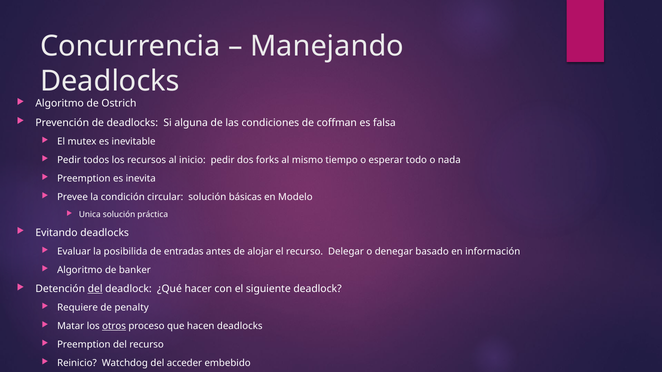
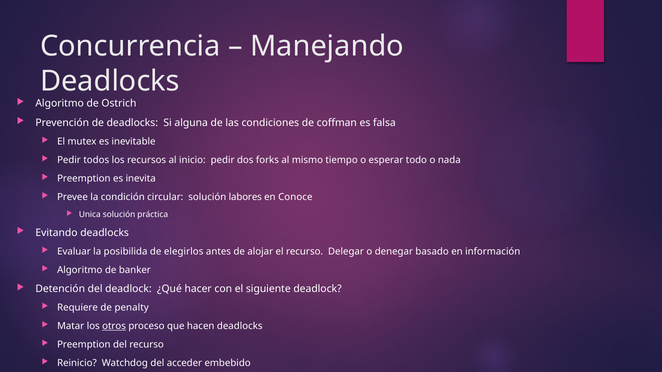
básicas: básicas -> labores
Modelo: Modelo -> Conoce
entradas: entradas -> elegirlos
del at (95, 289) underline: present -> none
